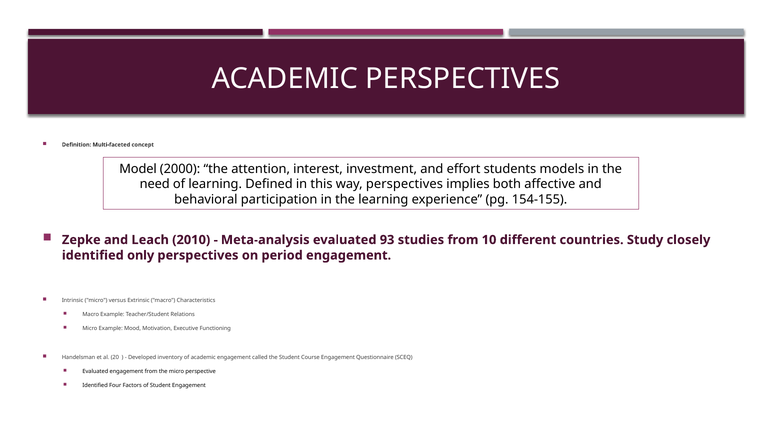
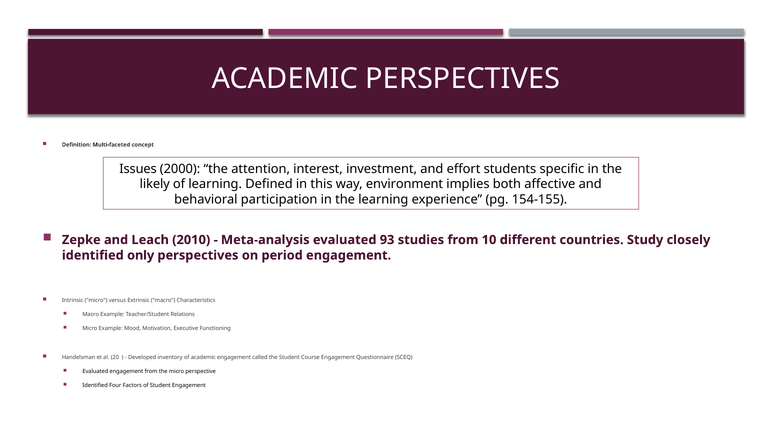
Model: Model -> Issues
models: models -> specific
need: need -> likely
way perspectives: perspectives -> environment
